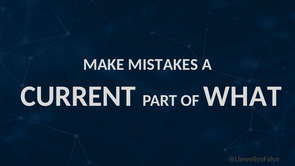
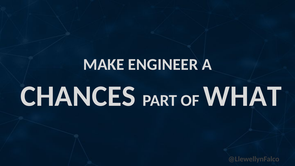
MISTAKES: MISTAKES -> ENGINEER
CURRENT: CURRENT -> CHANCES
